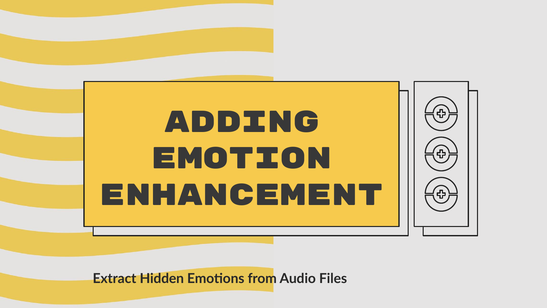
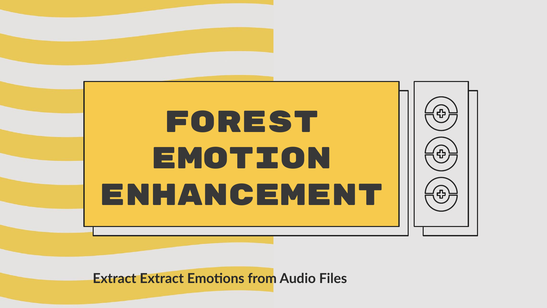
Adding: Adding -> Forest
Extract Hidden: Hidden -> Extract
